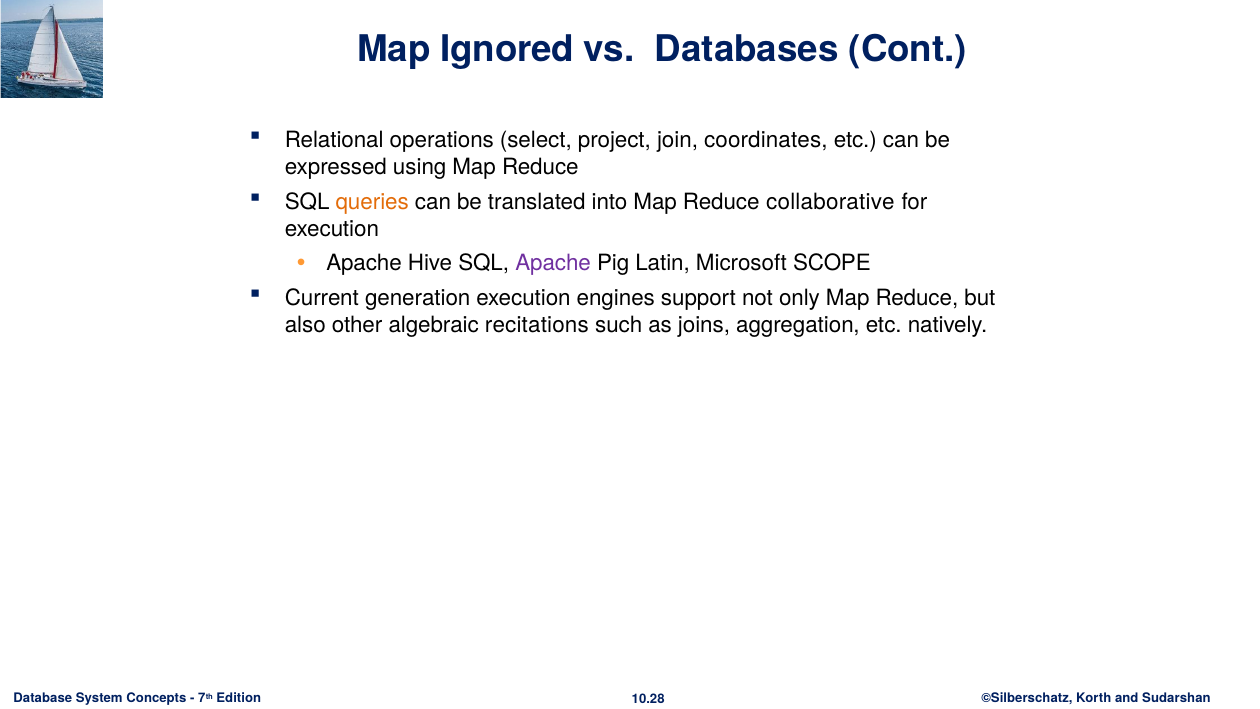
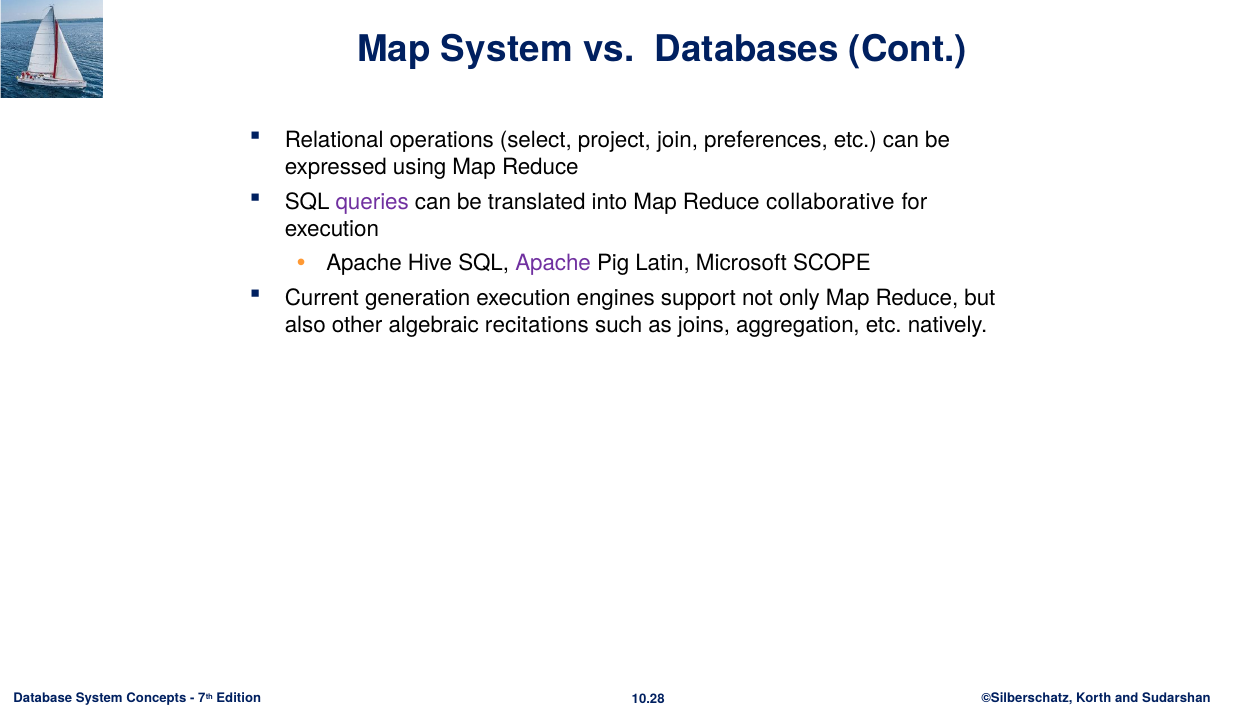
Map Ignored: Ignored -> System
coordinates: coordinates -> preferences
queries colour: orange -> purple
